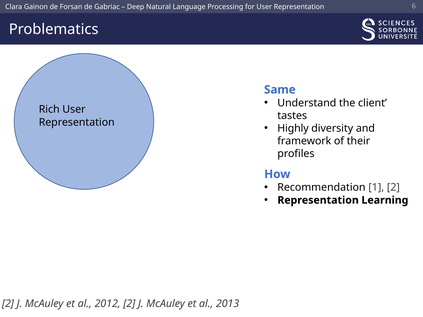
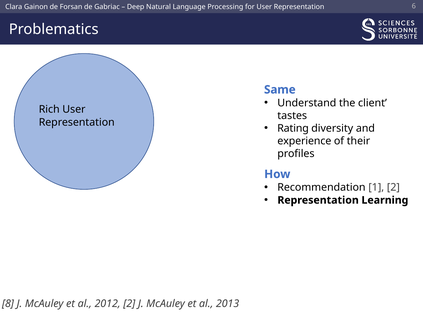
Highly: Highly -> Rating
framework: framework -> experience
2 at (8, 304): 2 -> 8
